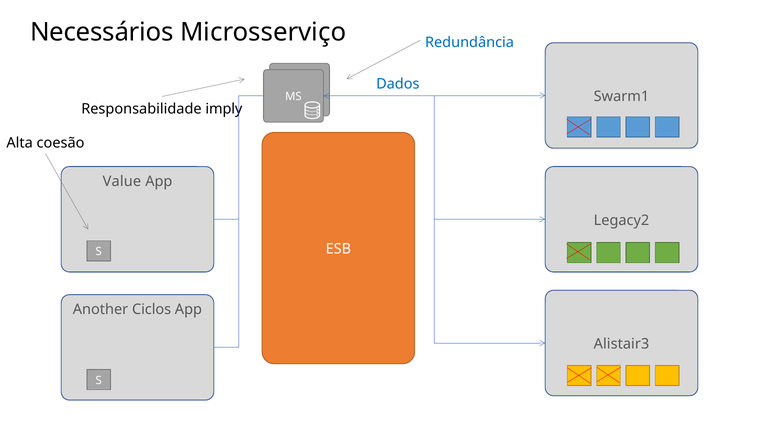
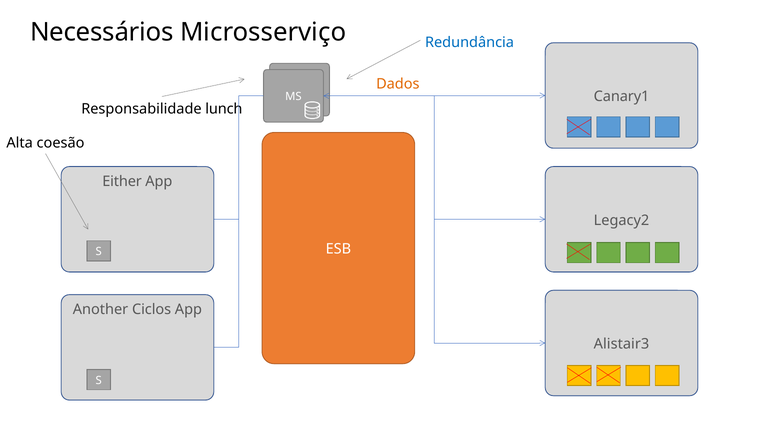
Dados colour: blue -> orange
Swarm1: Swarm1 -> Canary1
imply: imply -> lunch
Value: Value -> Either
